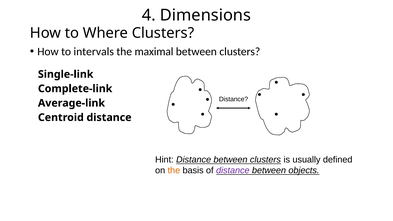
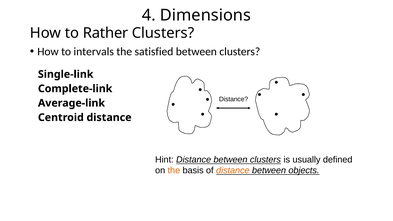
Where: Where -> Rather
maximal: maximal -> satisfied
distance at (233, 171) colour: purple -> orange
